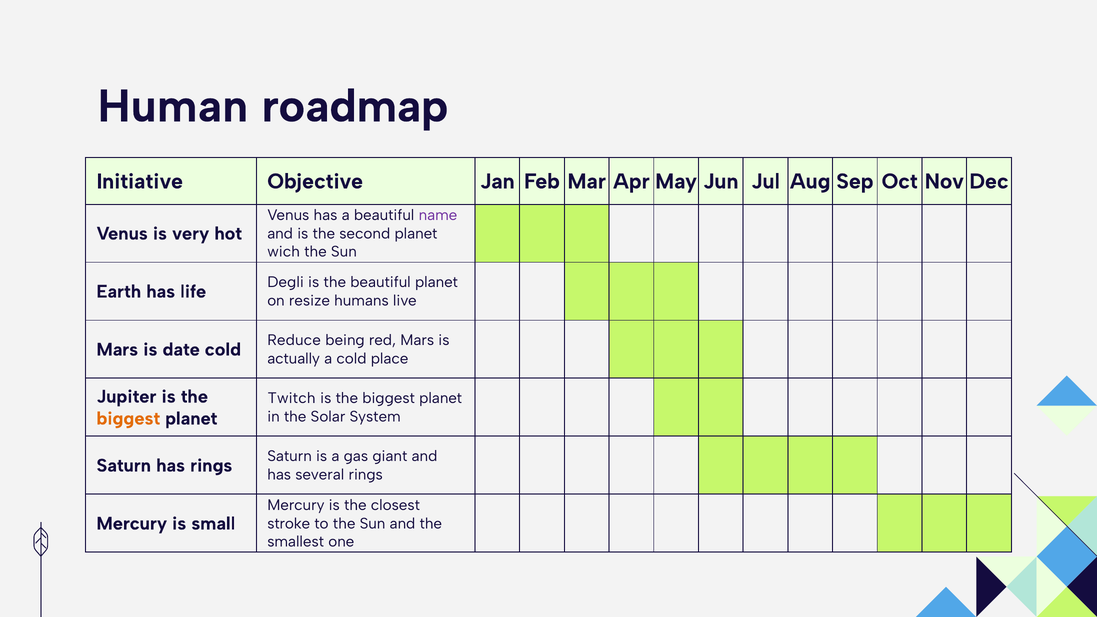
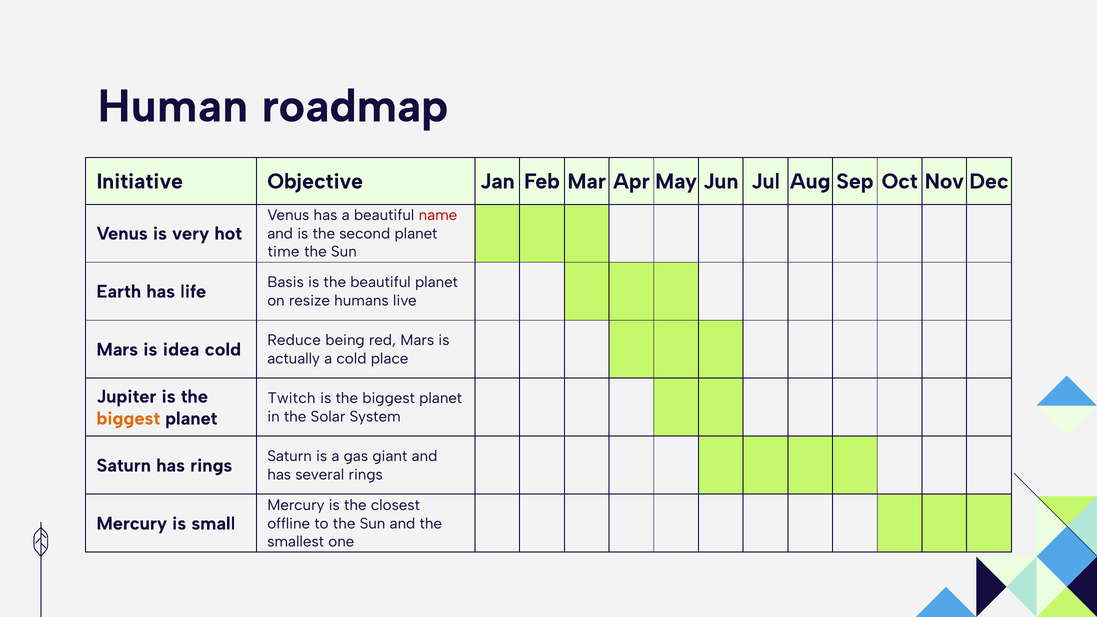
name colour: purple -> red
wich: wich -> time
Degli: Degli -> Basis
date: date -> idea
stroke: stroke -> offline
